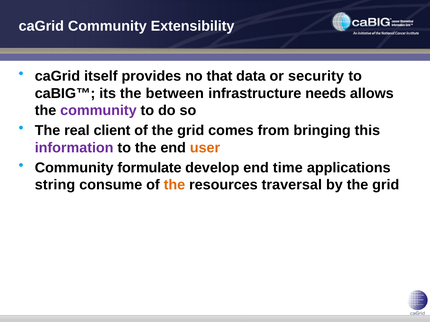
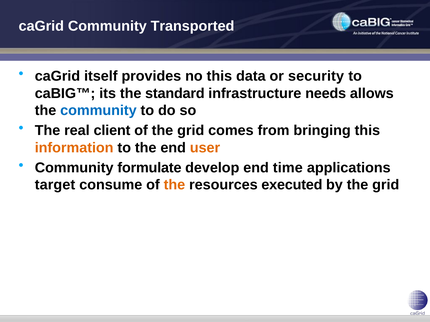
Extensibility: Extensibility -> Transported
no that: that -> this
between: between -> standard
community at (98, 111) colour: purple -> blue
information colour: purple -> orange
string: string -> target
traversal: traversal -> executed
